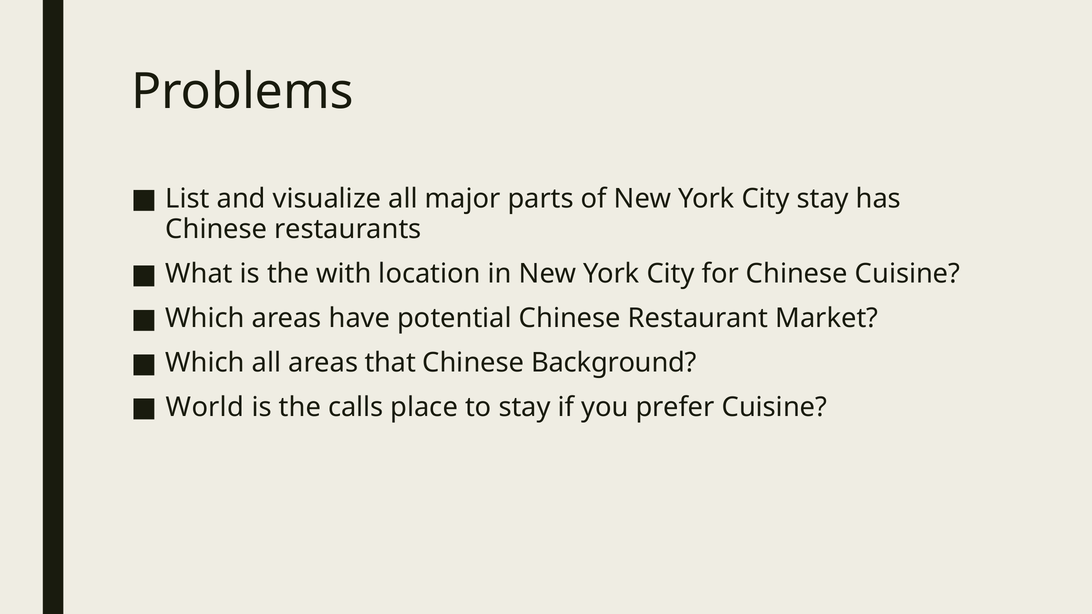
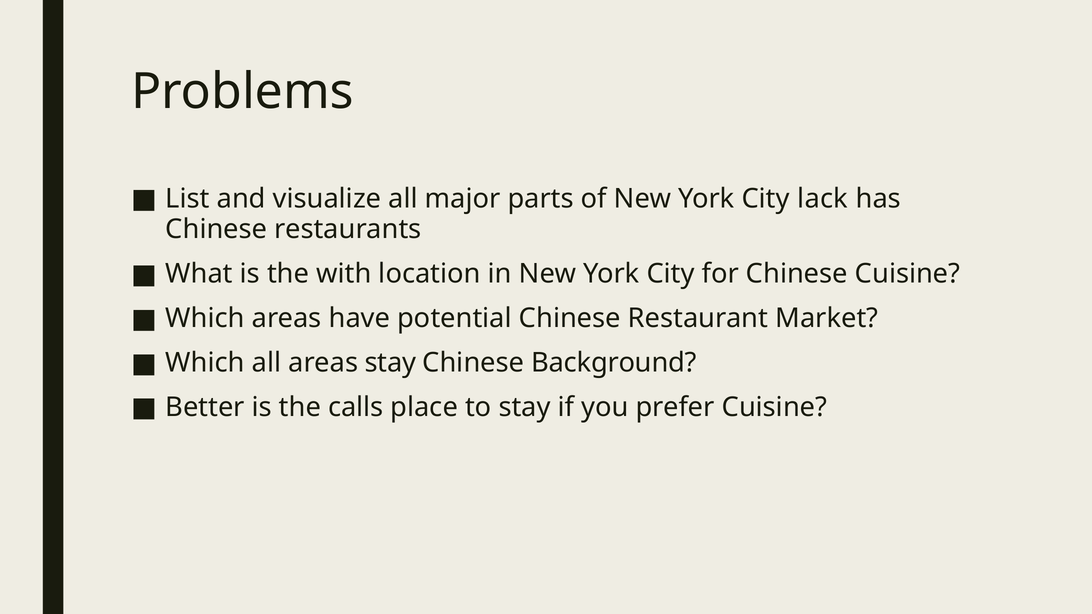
City stay: stay -> lack
areas that: that -> stay
World: World -> Better
